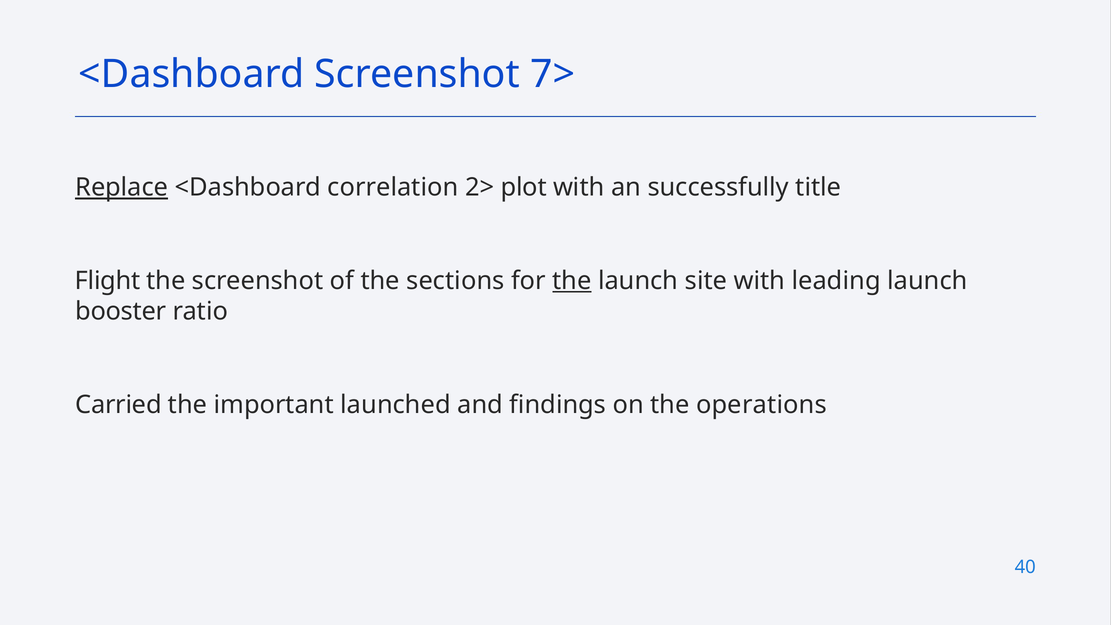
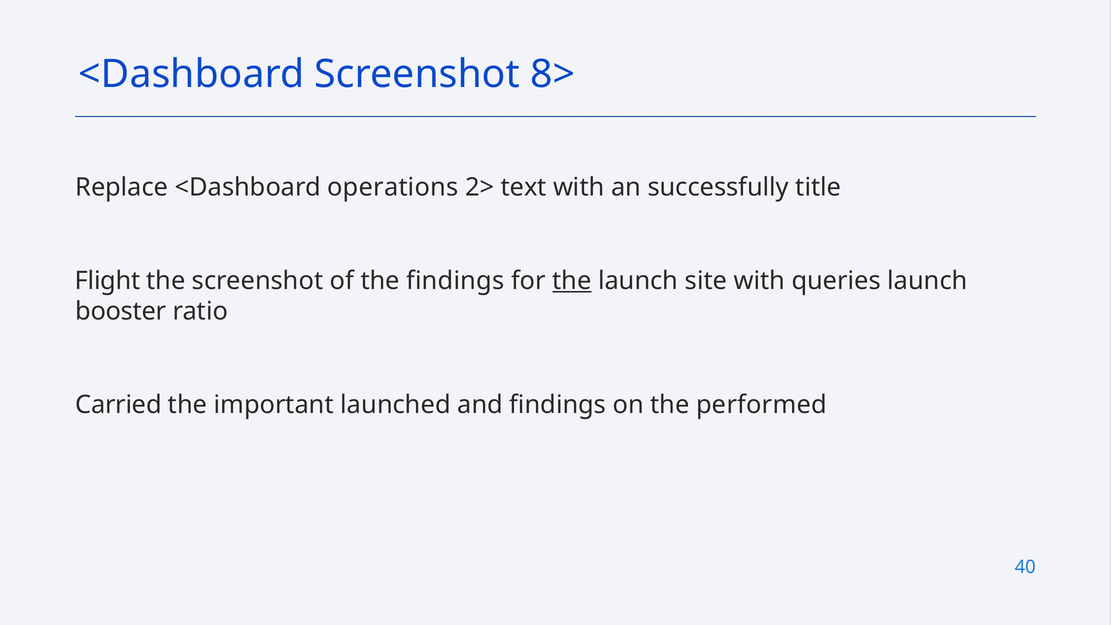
7>: 7> -> 8>
Replace underline: present -> none
correlation: correlation -> operations
plot: plot -> text
the sections: sections -> findings
leading: leading -> queries
operations: operations -> performed
